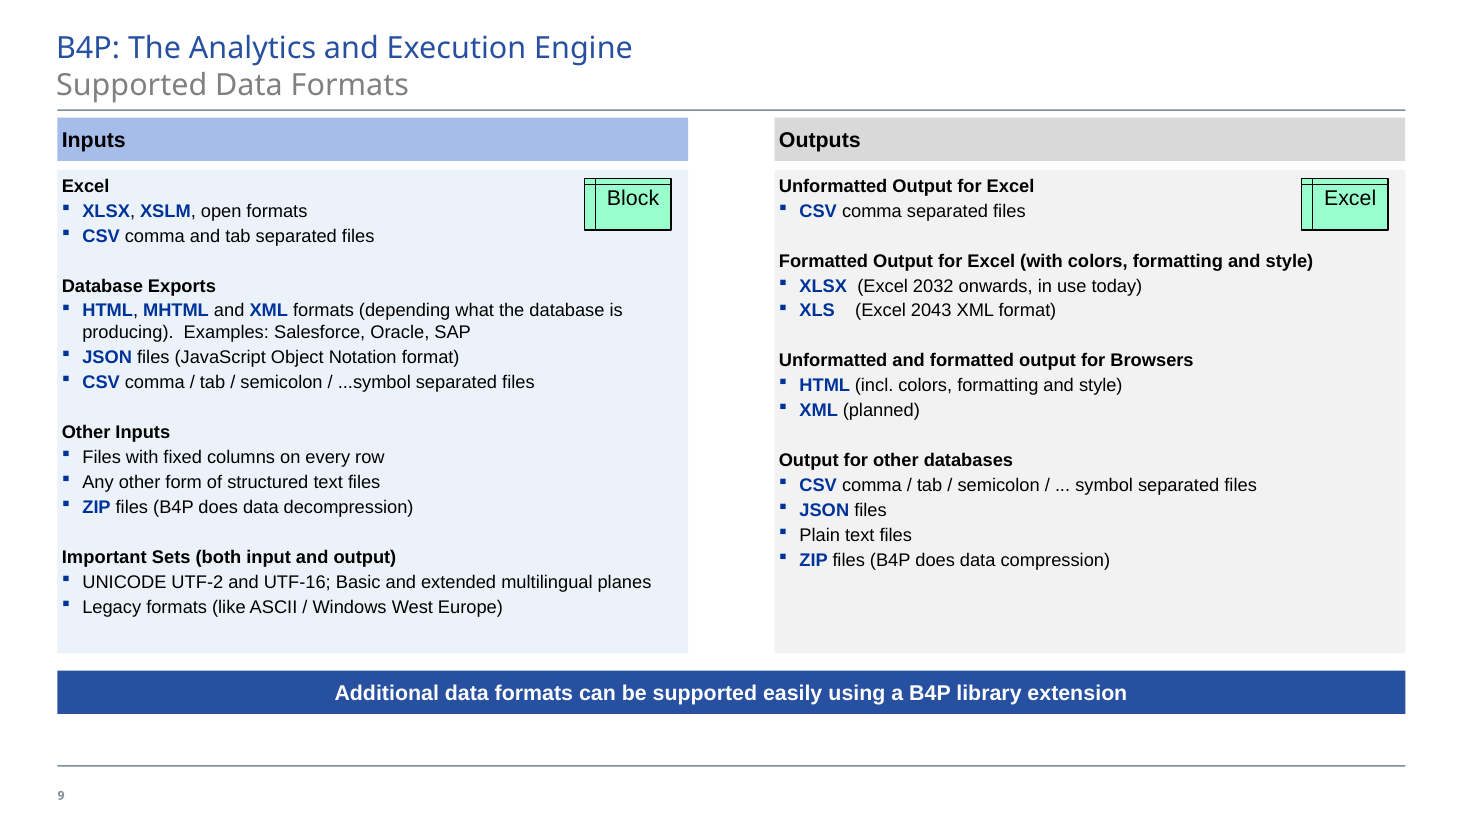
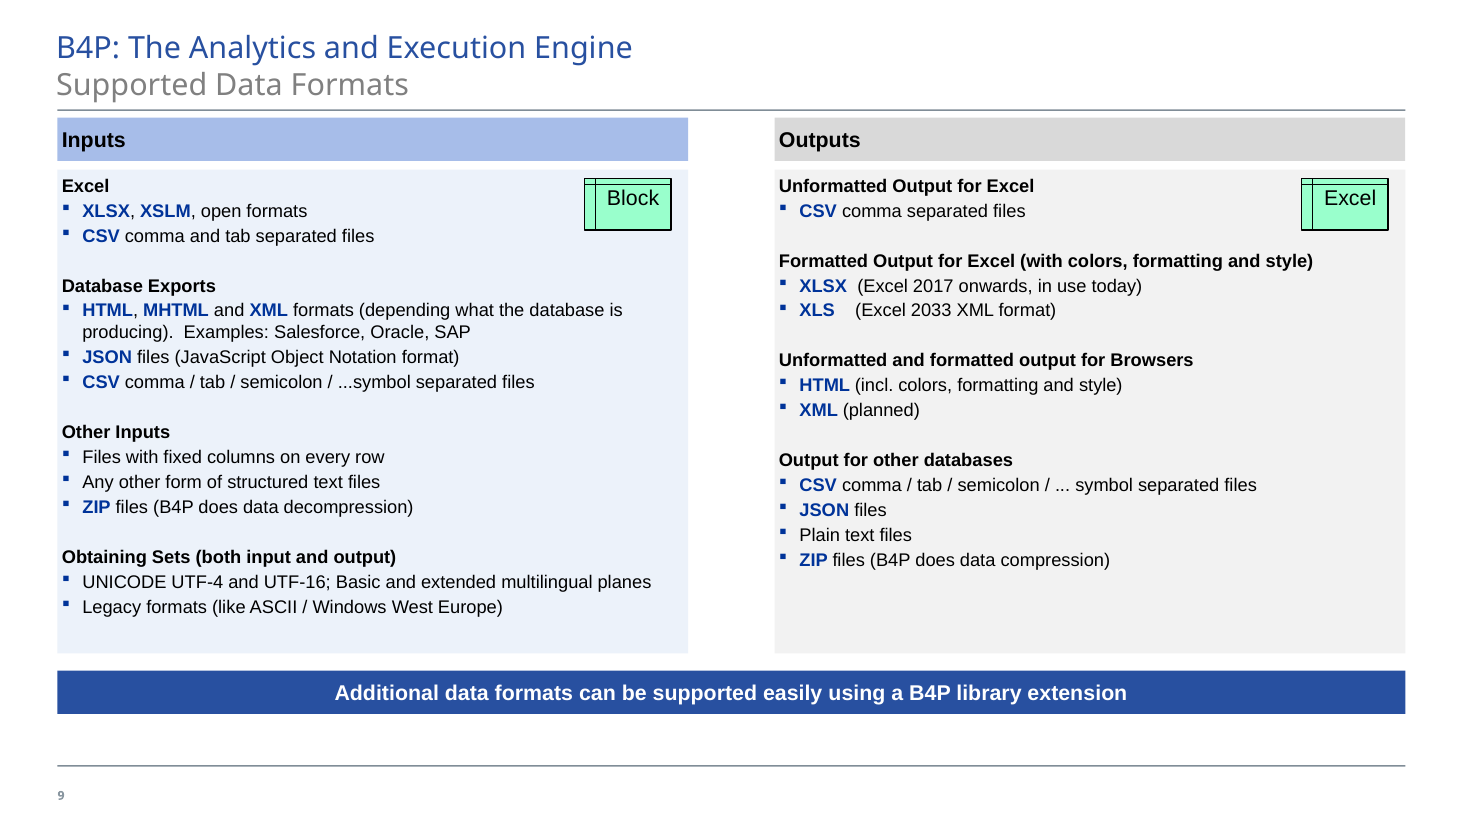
2032: 2032 -> 2017
2043: 2043 -> 2033
Important: Important -> Obtaining
UTF-2: UTF-2 -> UTF-4
